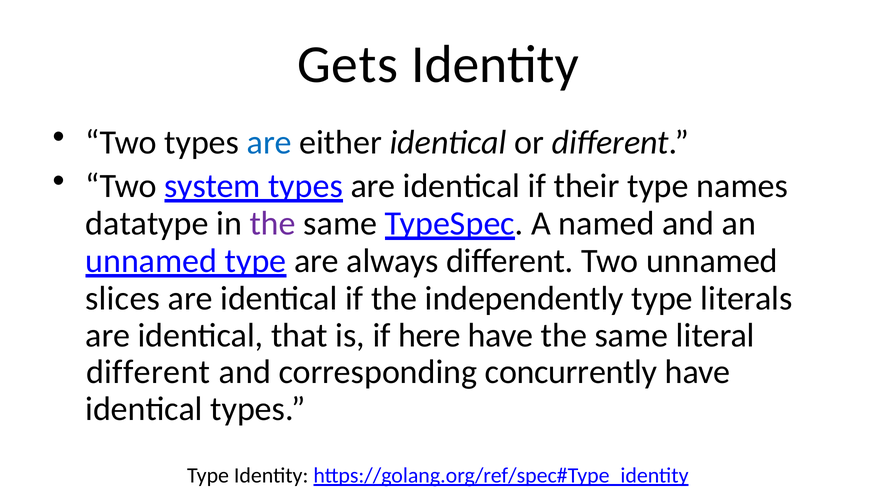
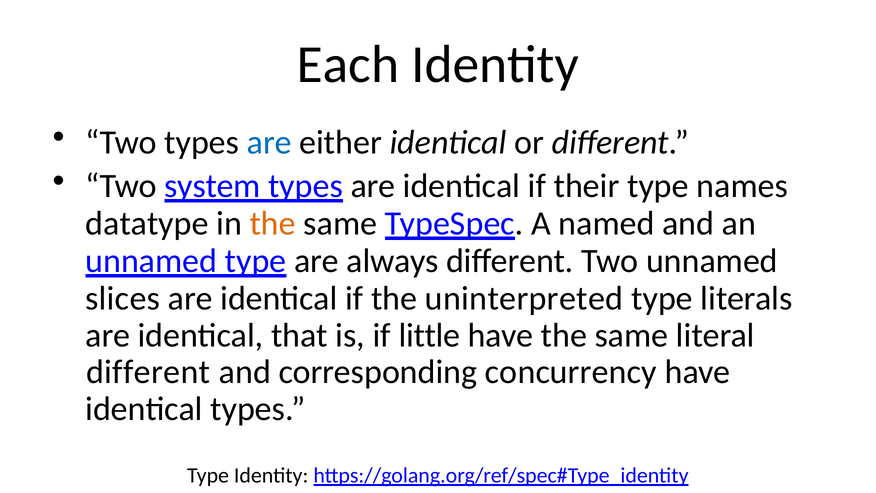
Gets: Gets -> Each
the at (273, 223) colour: purple -> orange
independently: independently -> uninterpreted
here: here -> little
concurrently: concurrently -> concurrency
